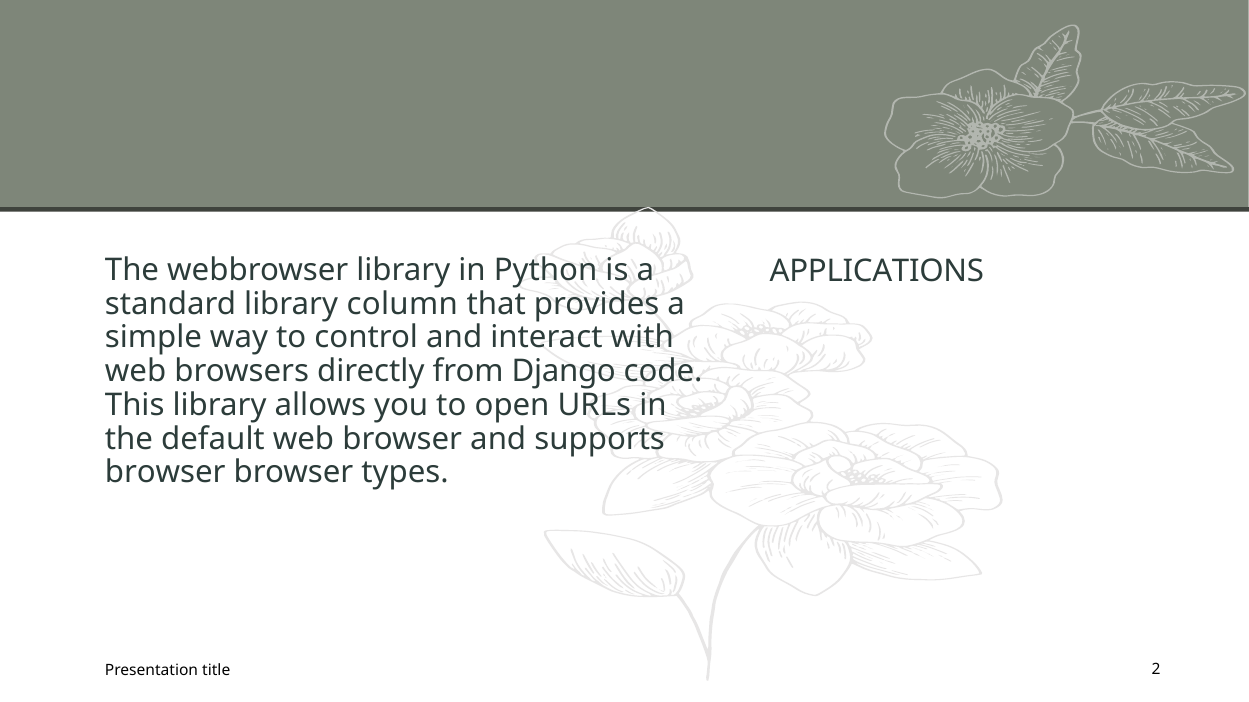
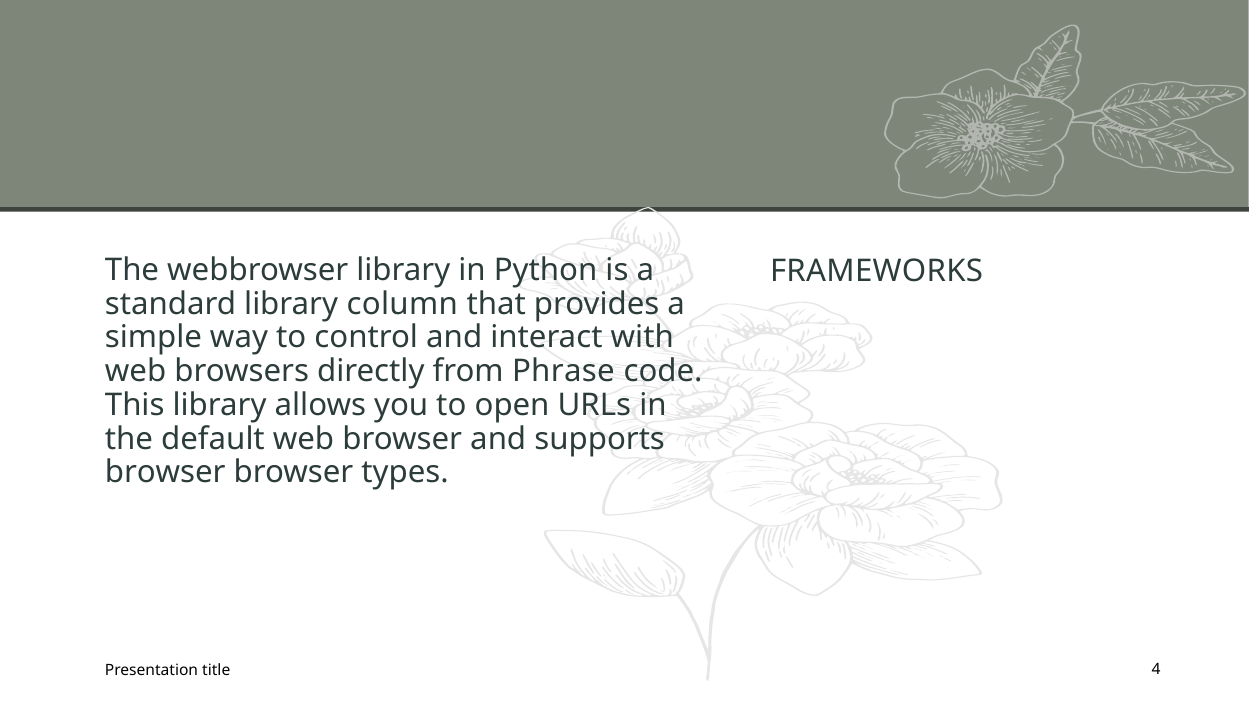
APPLICATIONS: APPLICATIONS -> FRAMEWORKS
Django: Django -> Phrase
2: 2 -> 4
